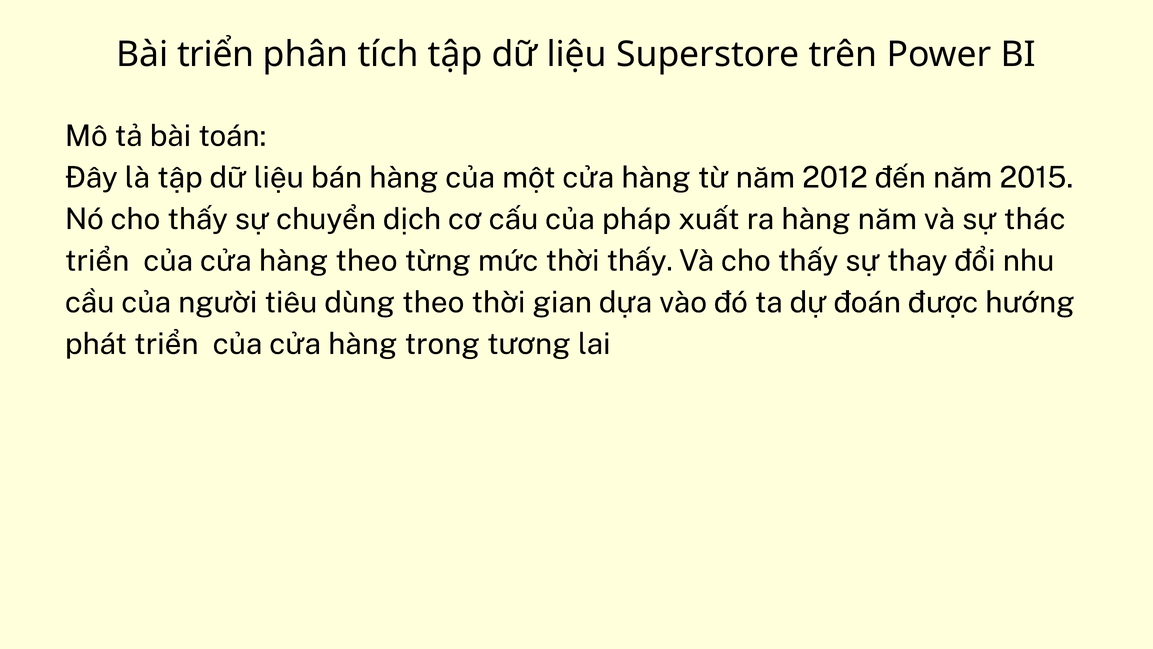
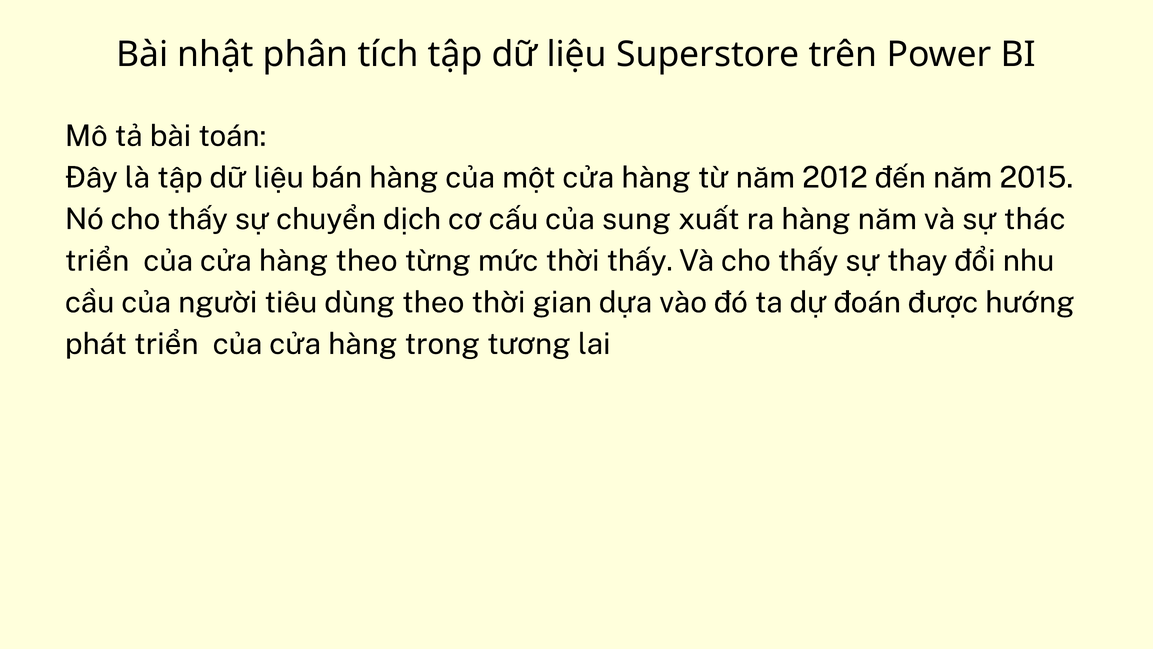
Bài triển: triển -> nhật
pháp: pháp -> sung
